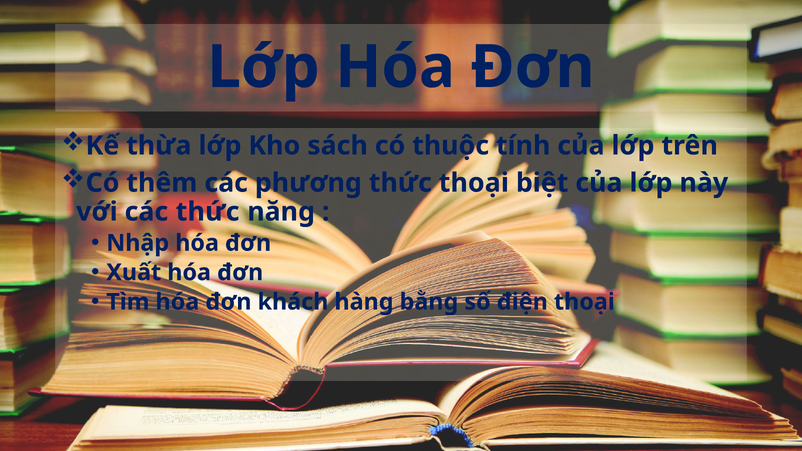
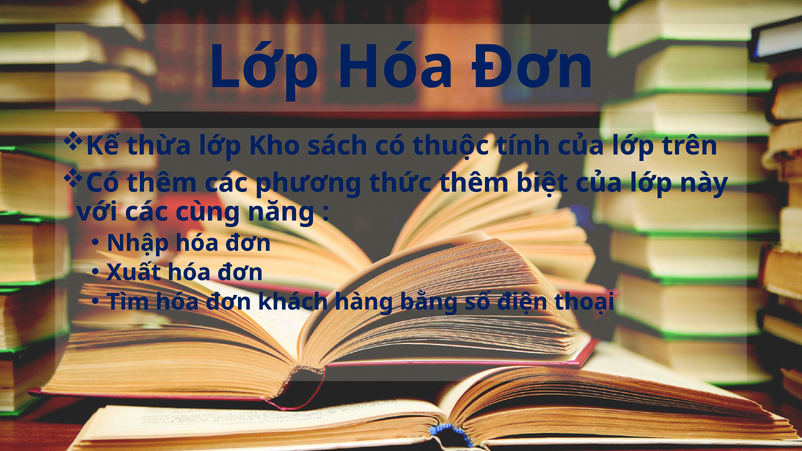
thức thoại: thoại -> thêm
các thức: thức -> cùng
